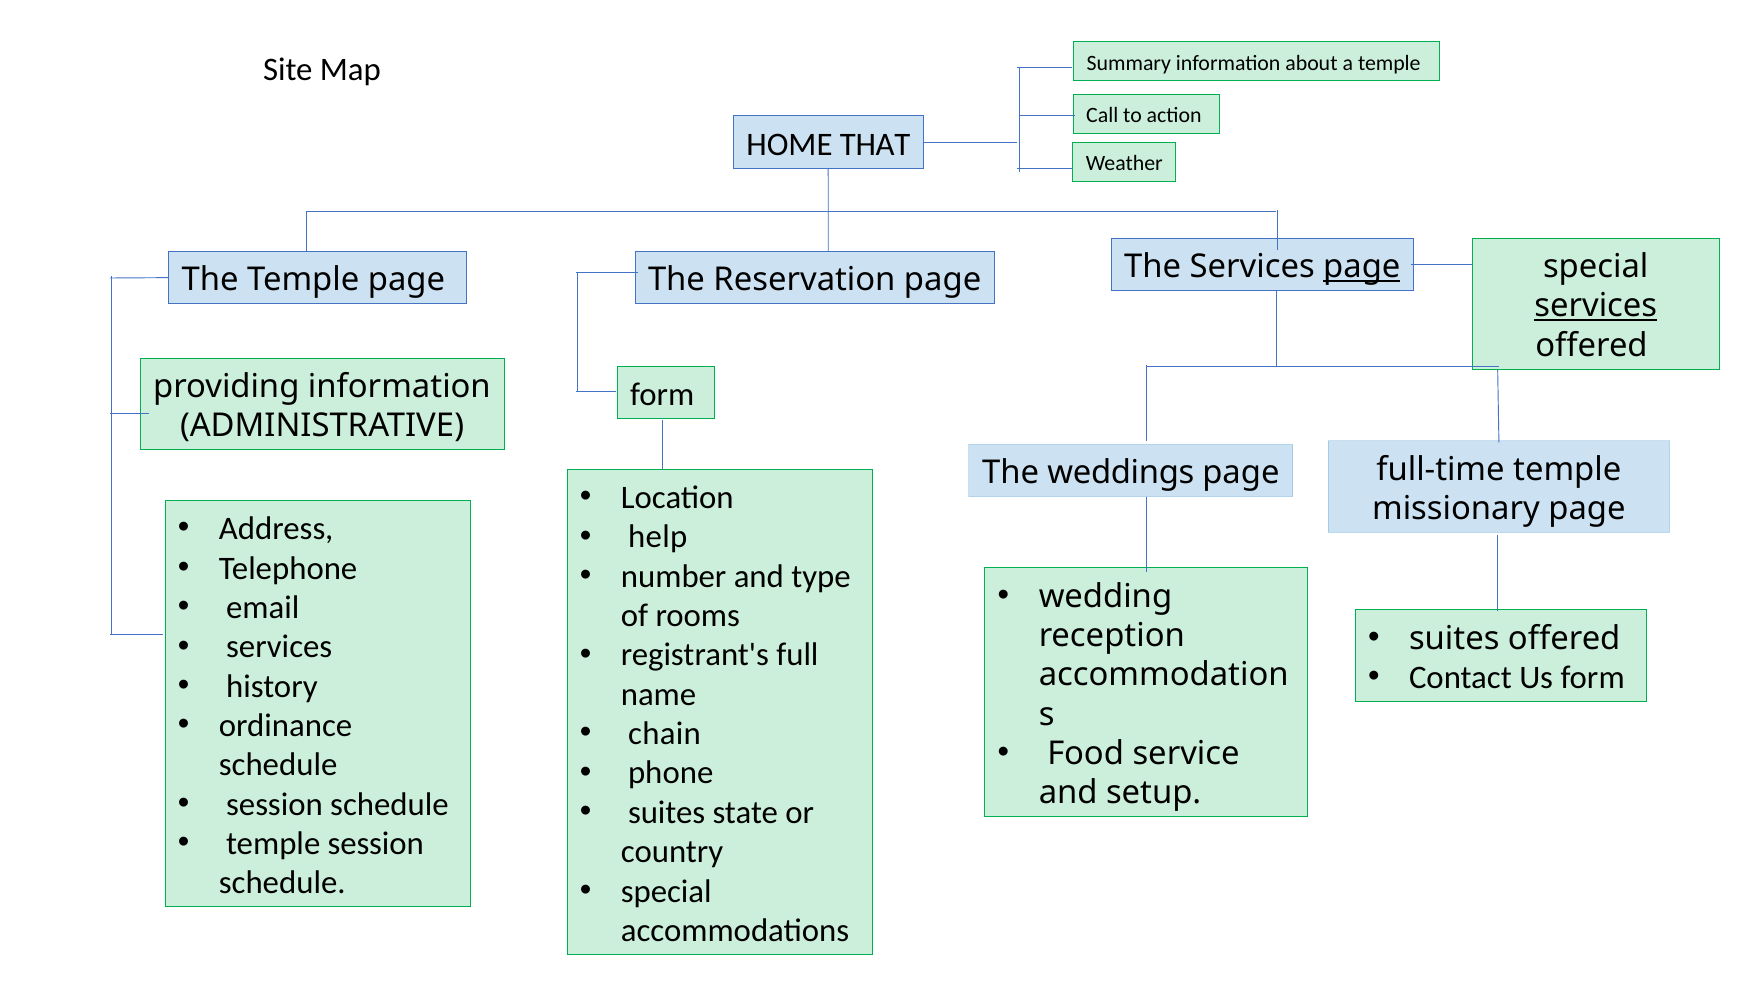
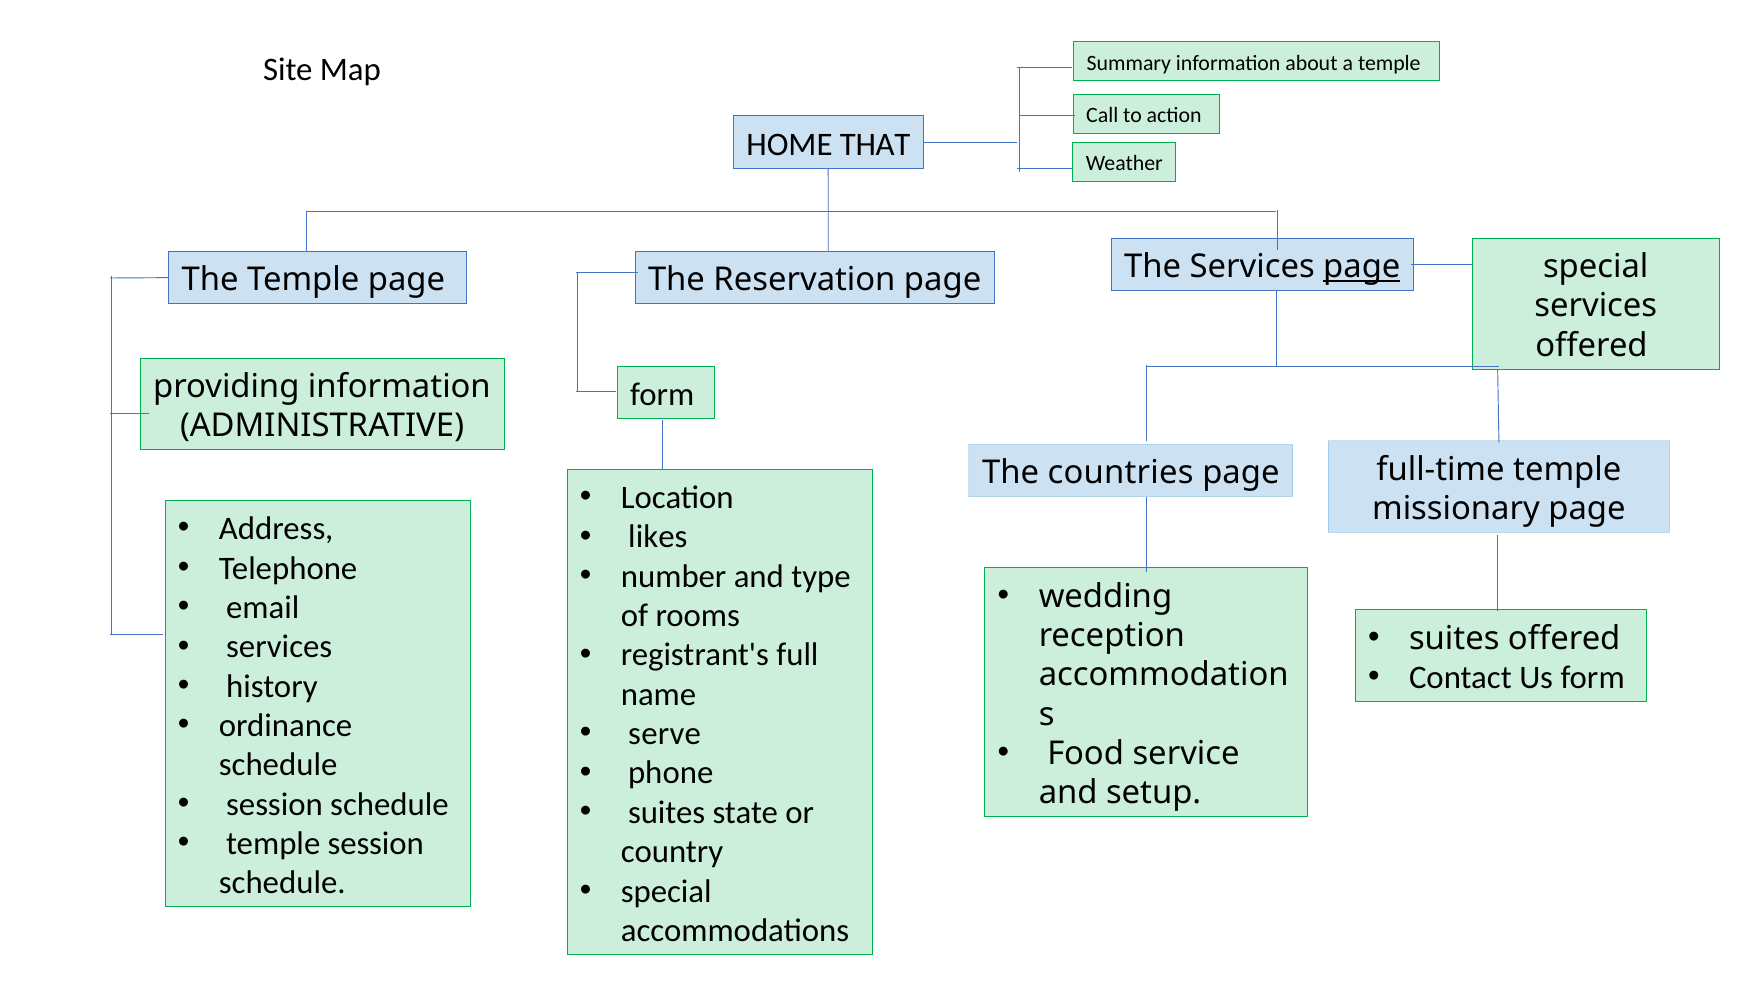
services at (1596, 306) underline: present -> none
weddings: weddings -> countries
help: help -> likes
chain: chain -> serve
